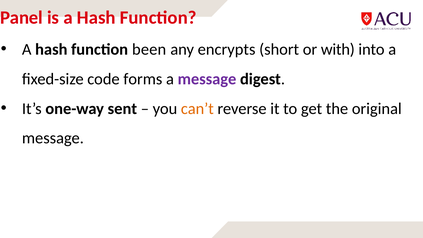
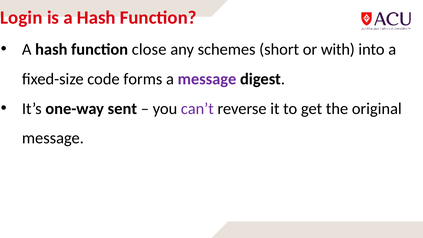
Panel: Panel -> Login
been: been -> close
encrypts: encrypts -> schemes
can’t colour: orange -> purple
